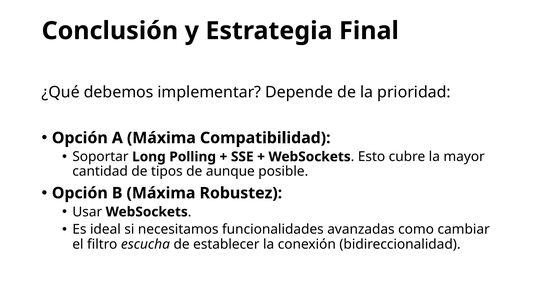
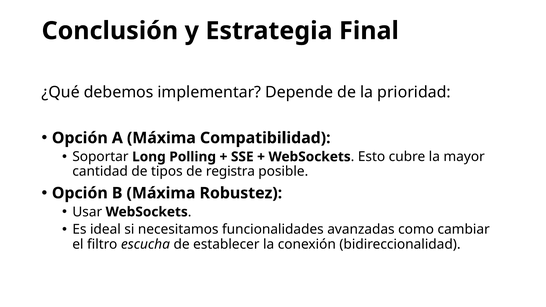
aunque: aunque -> registra
